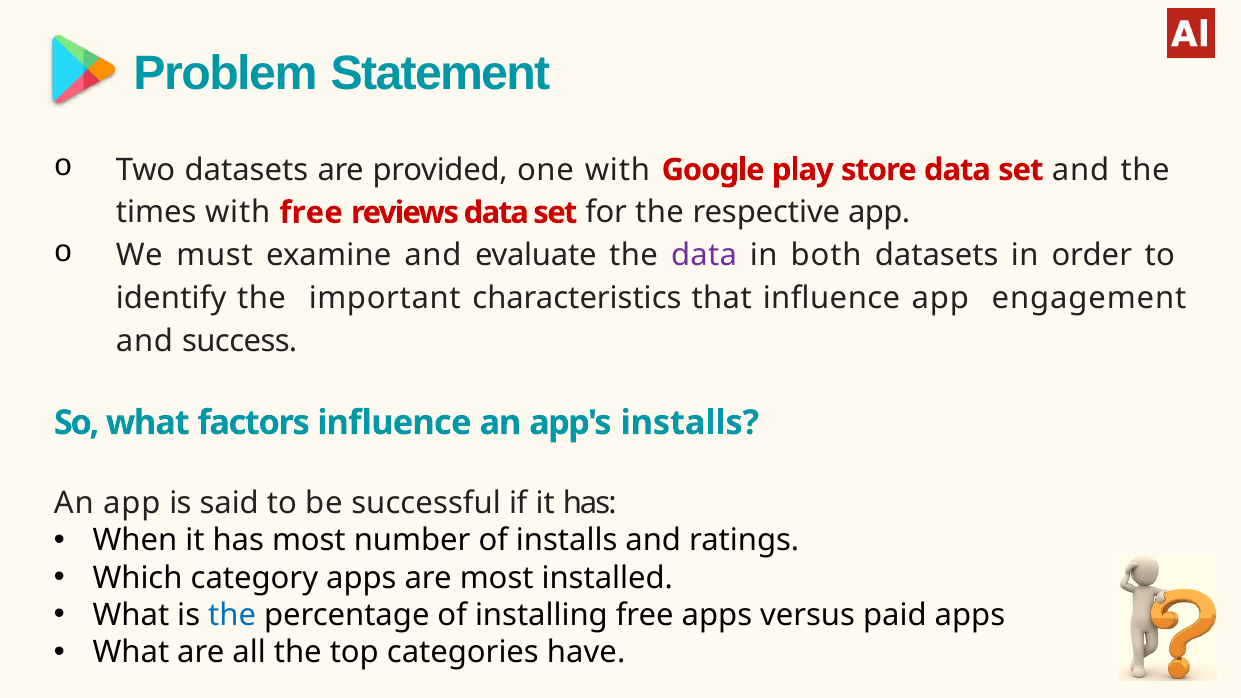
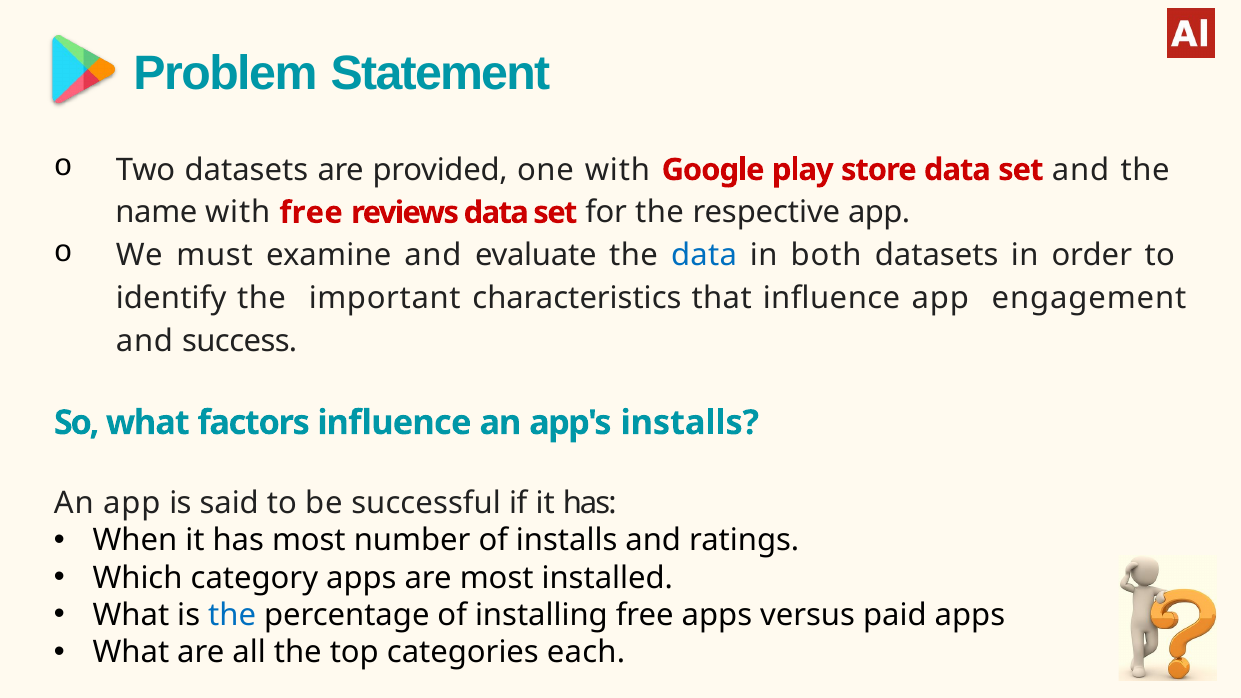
times: times -> name
data at (704, 255) colour: purple -> blue
have: have -> each
